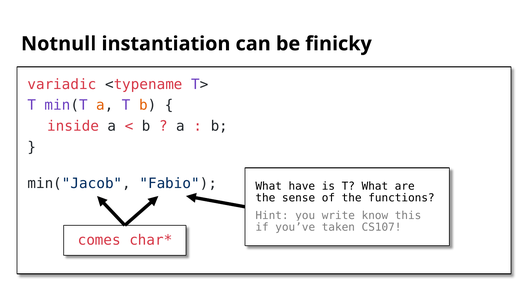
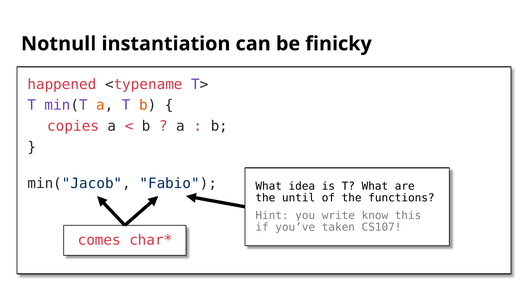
variadic: variadic -> happened
inside: inside -> copies
have: have -> idea
sense: sense -> until
